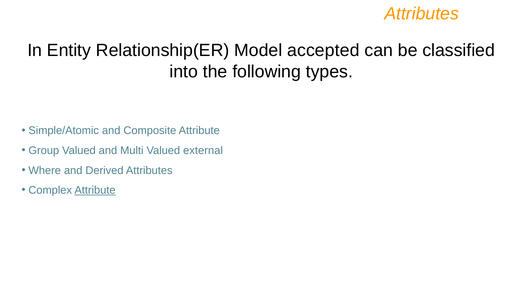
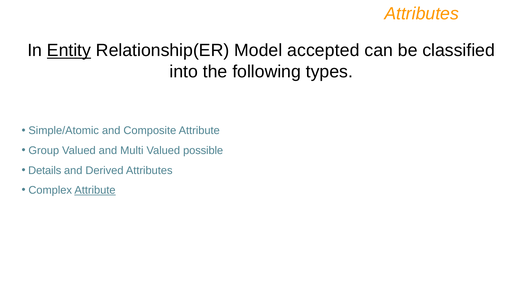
Entity underline: none -> present
external: external -> possible
Where: Where -> Details
